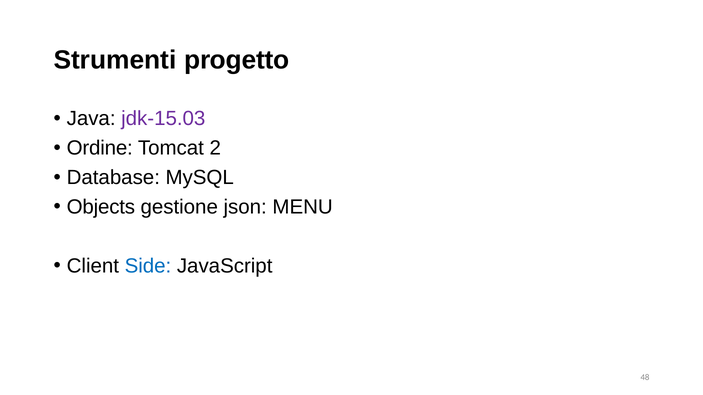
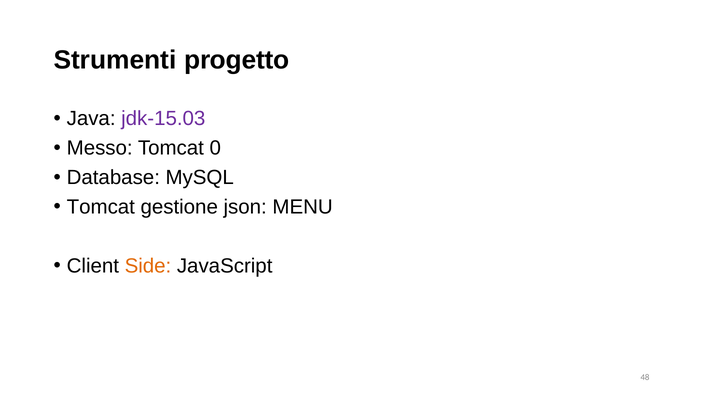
Ordine: Ordine -> Messo
2: 2 -> 0
Objects at (101, 207): Objects -> Tomcat
Side colour: blue -> orange
